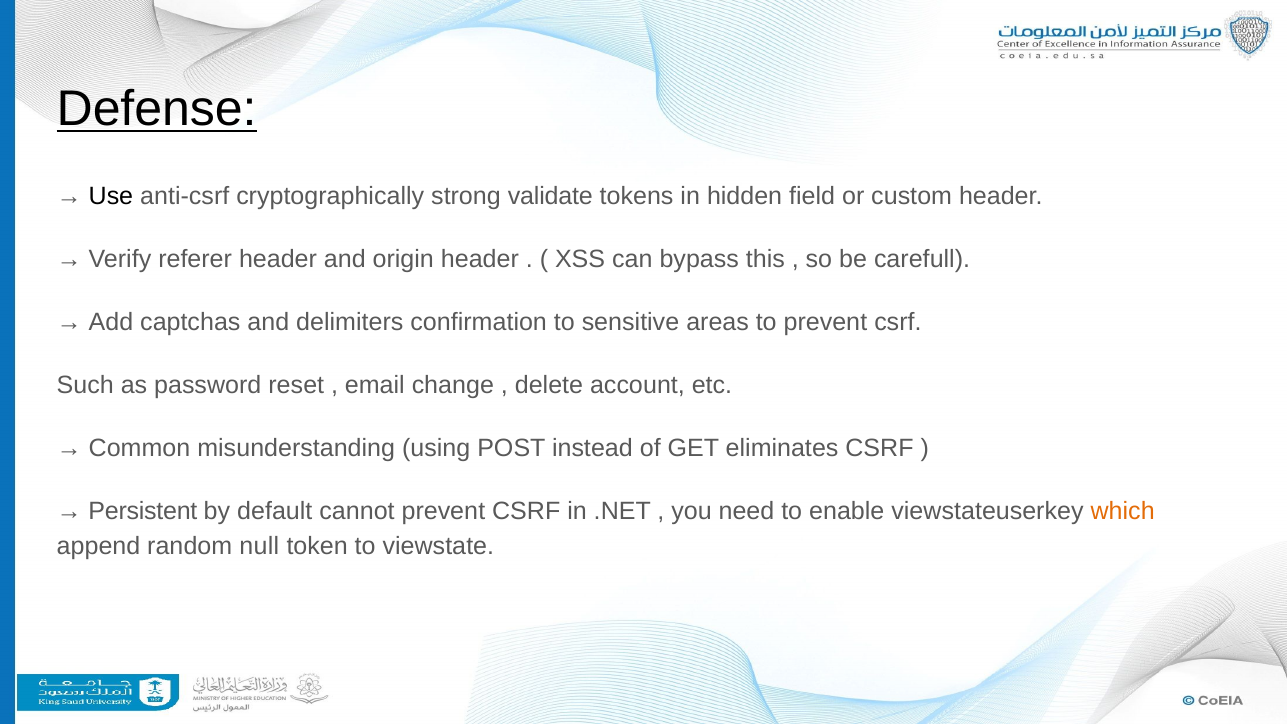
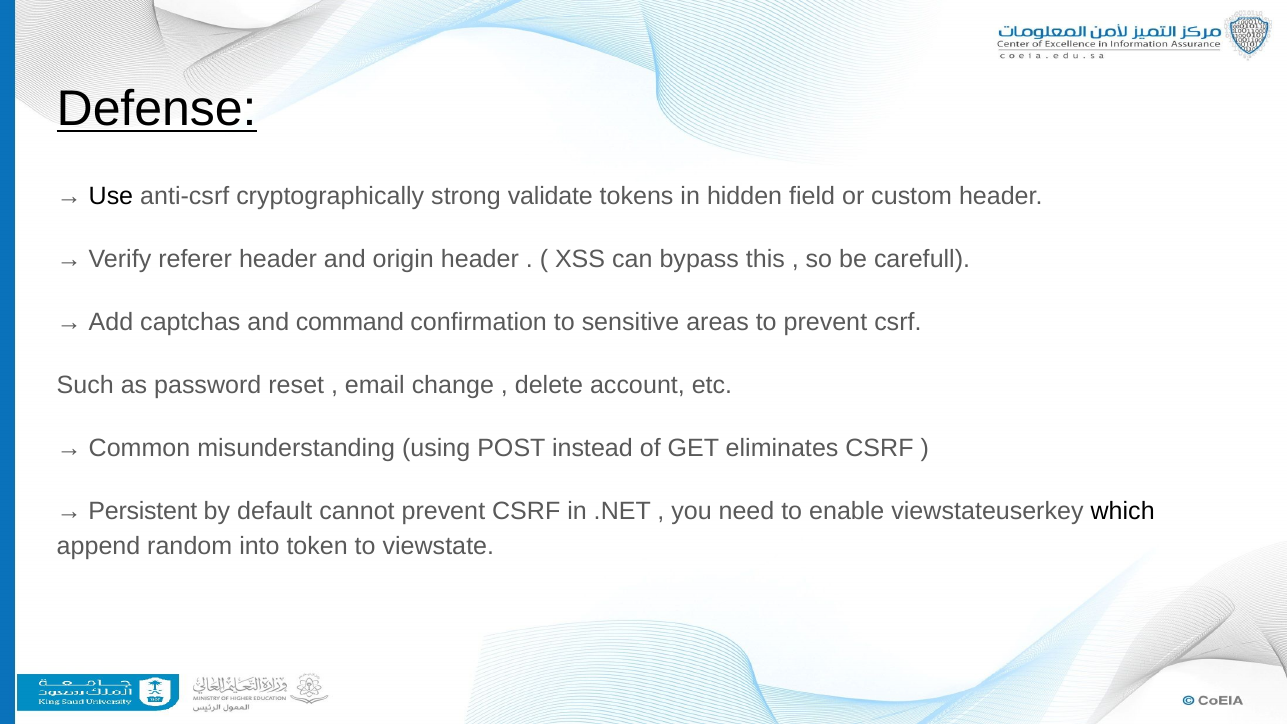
delimiters: delimiters -> command
which colour: orange -> black
null: null -> into
